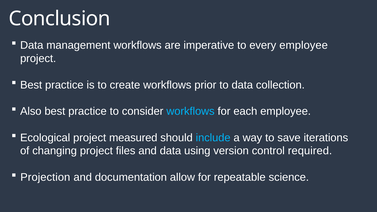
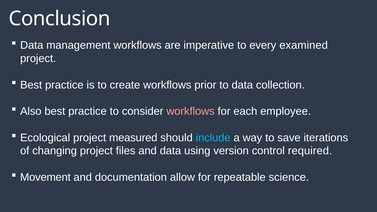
every employee: employee -> examined
workflows at (191, 111) colour: light blue -> pink
Projection: Projection -> Movement
